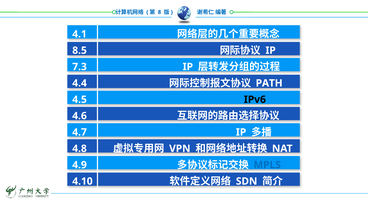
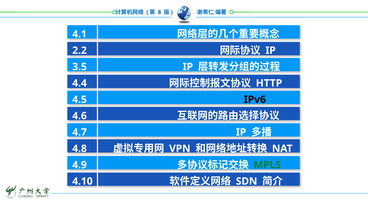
8.5: 8.5 -> 2.2
7.3: 7.3 -> 3.5
PATH: PATH -> HTTP
MPLS colour: blue -> green
